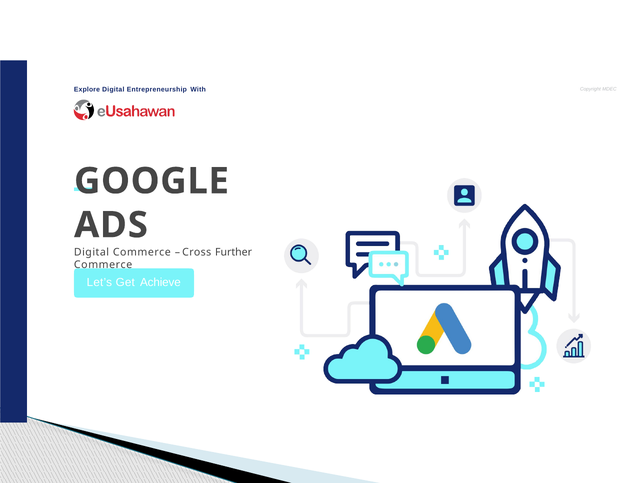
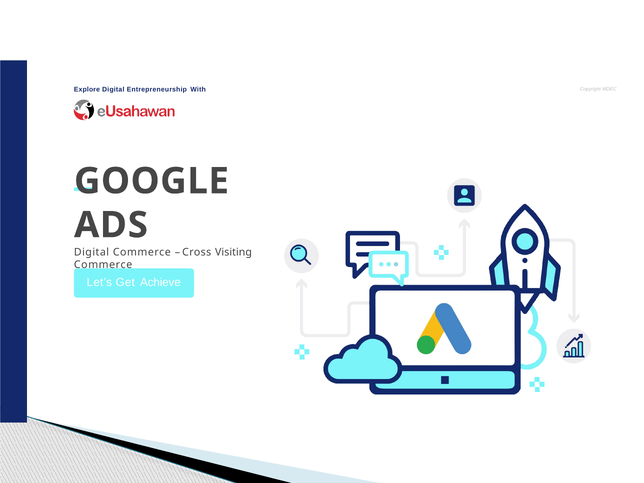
Further: Further -> Visiting
